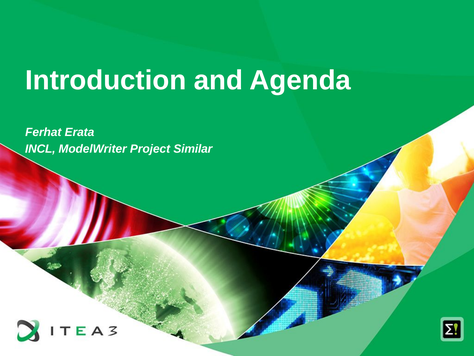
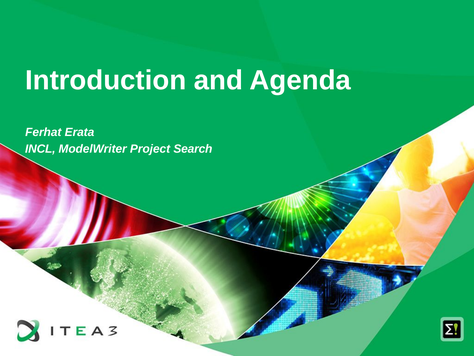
Similar: Similar -> Search
